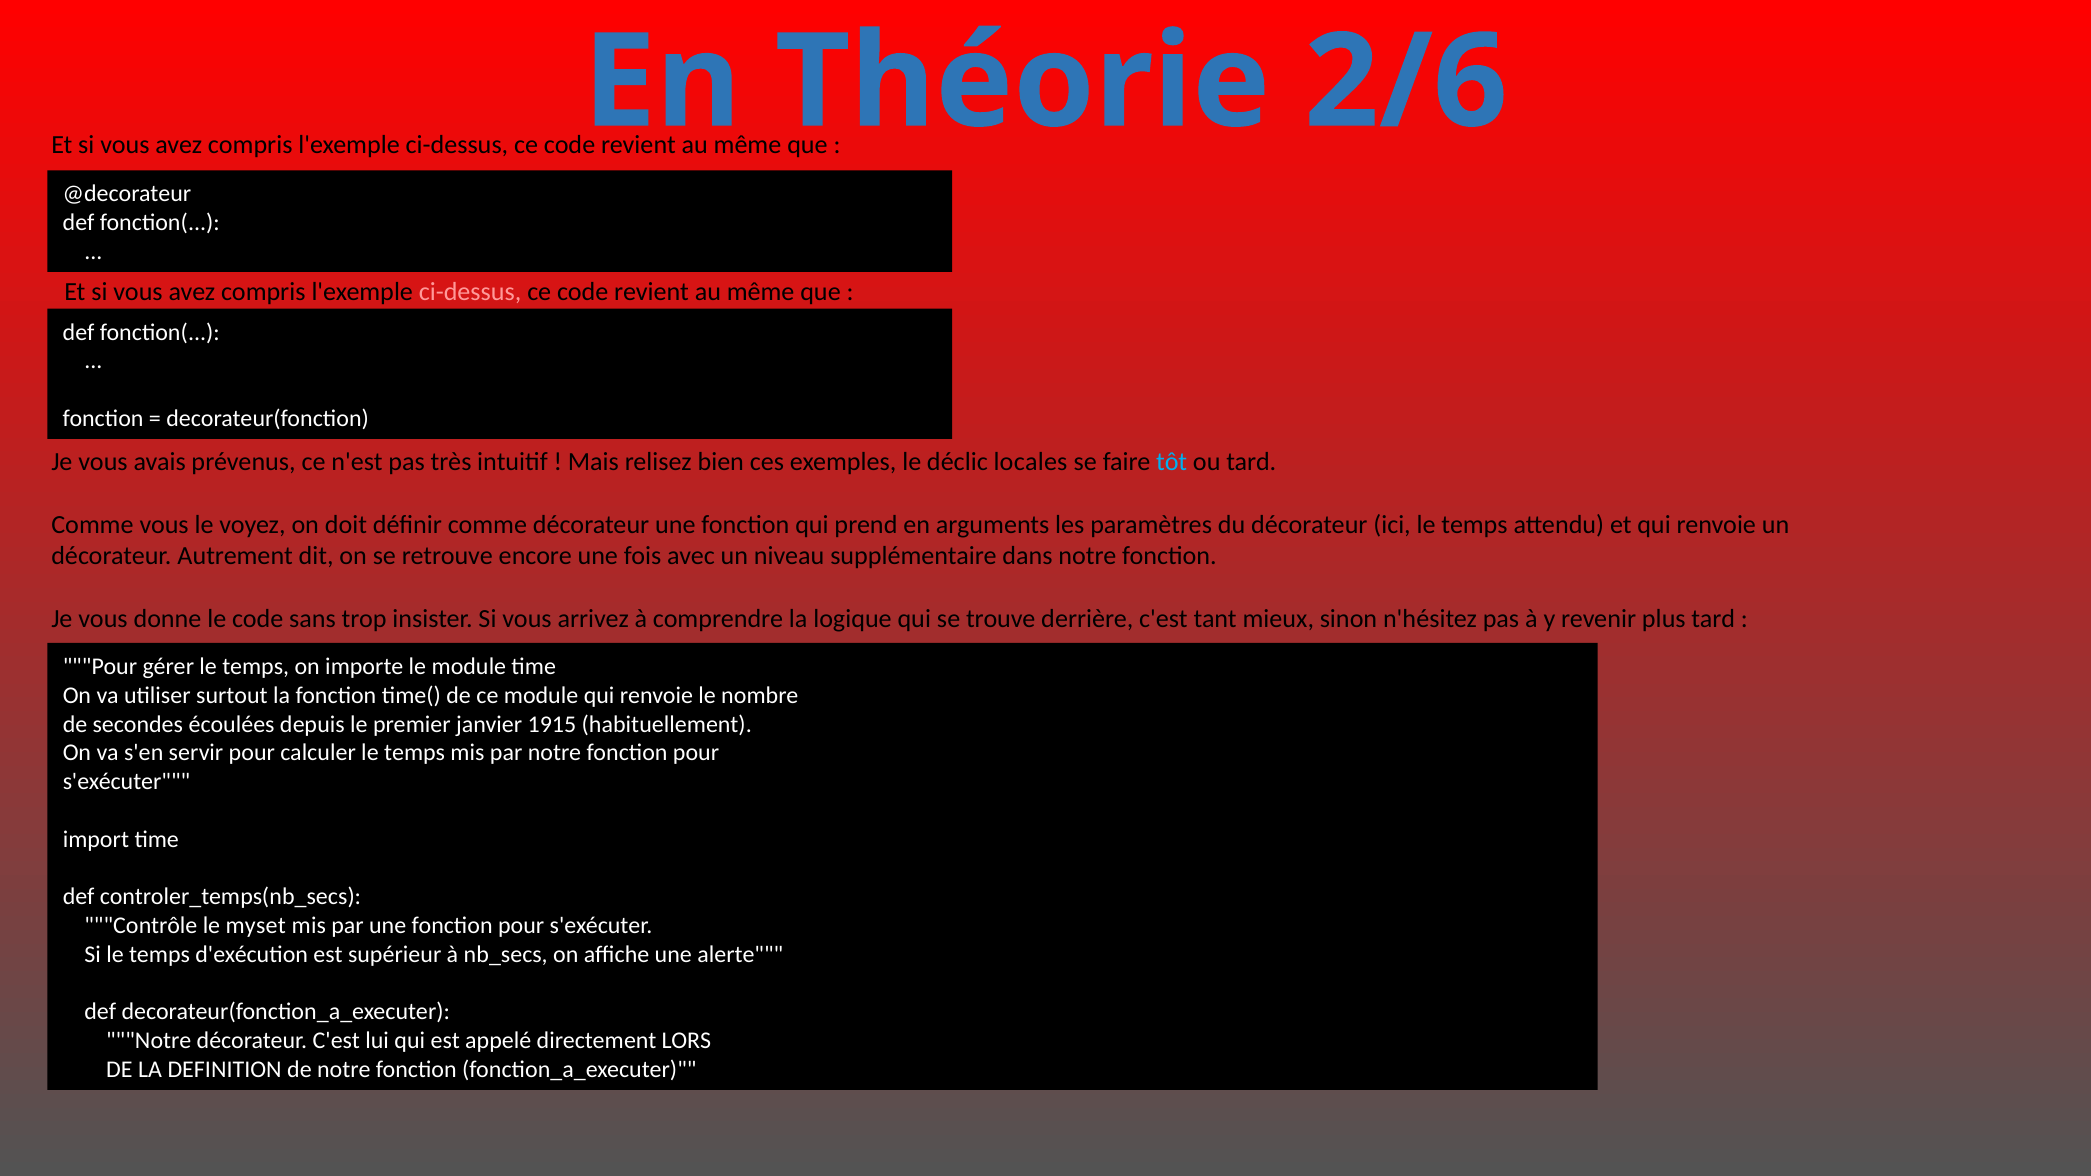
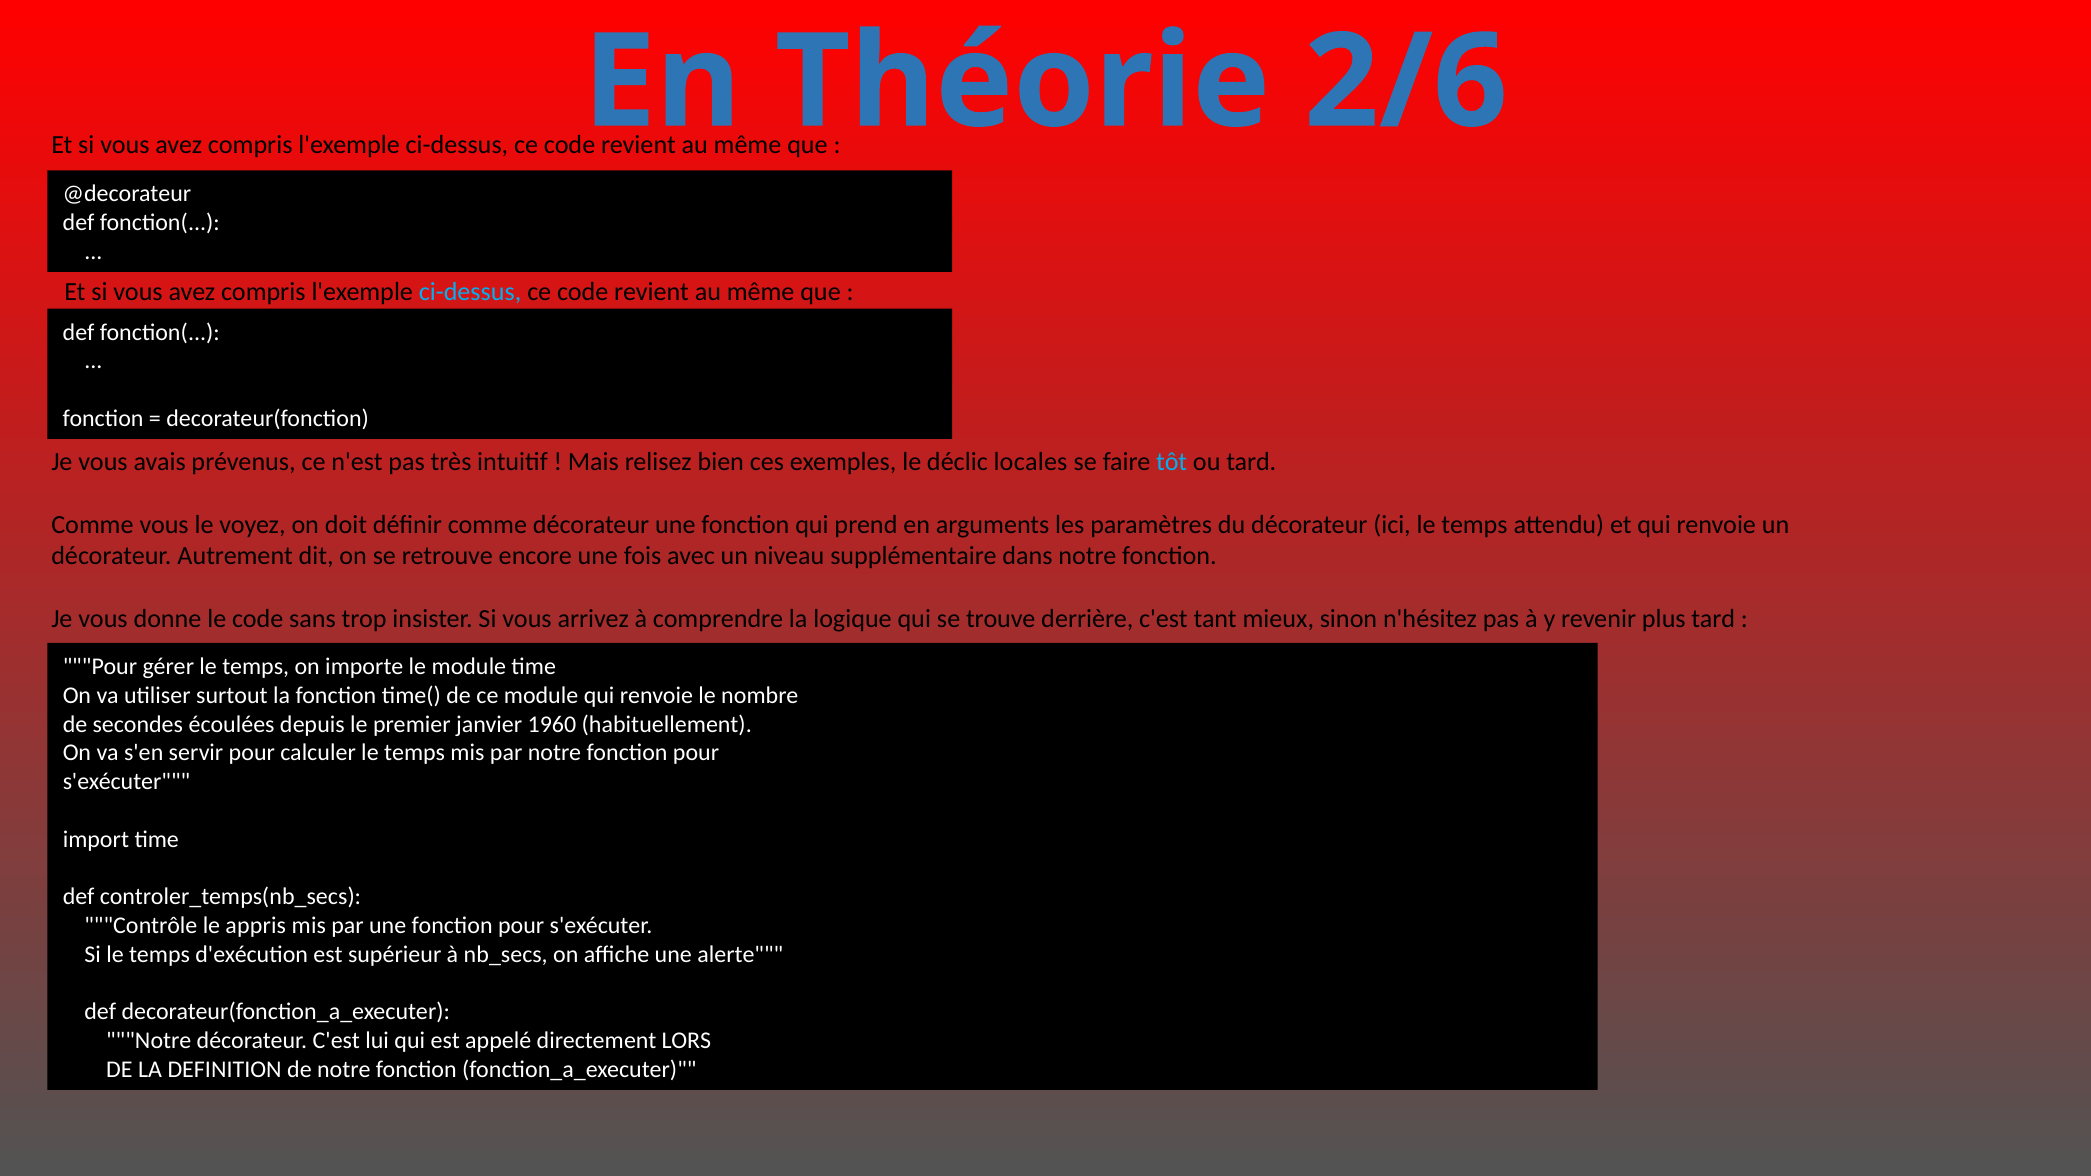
ci-dessus at (470, 292) colour: pink -> light blue
1915: 1915 -> 1960
myset: myset -> appris
